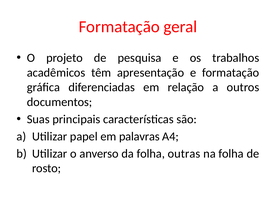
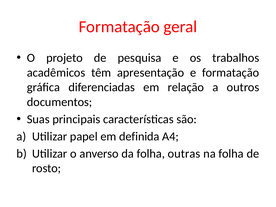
palavras: palavras -> definida
